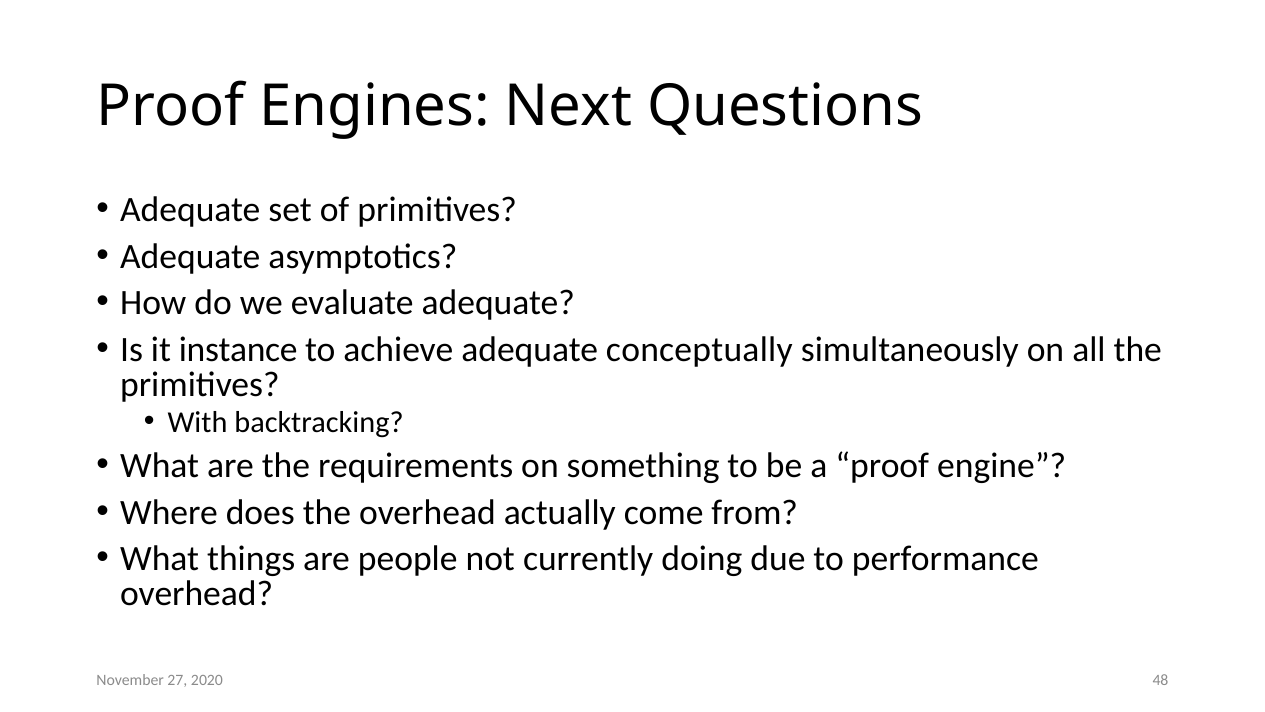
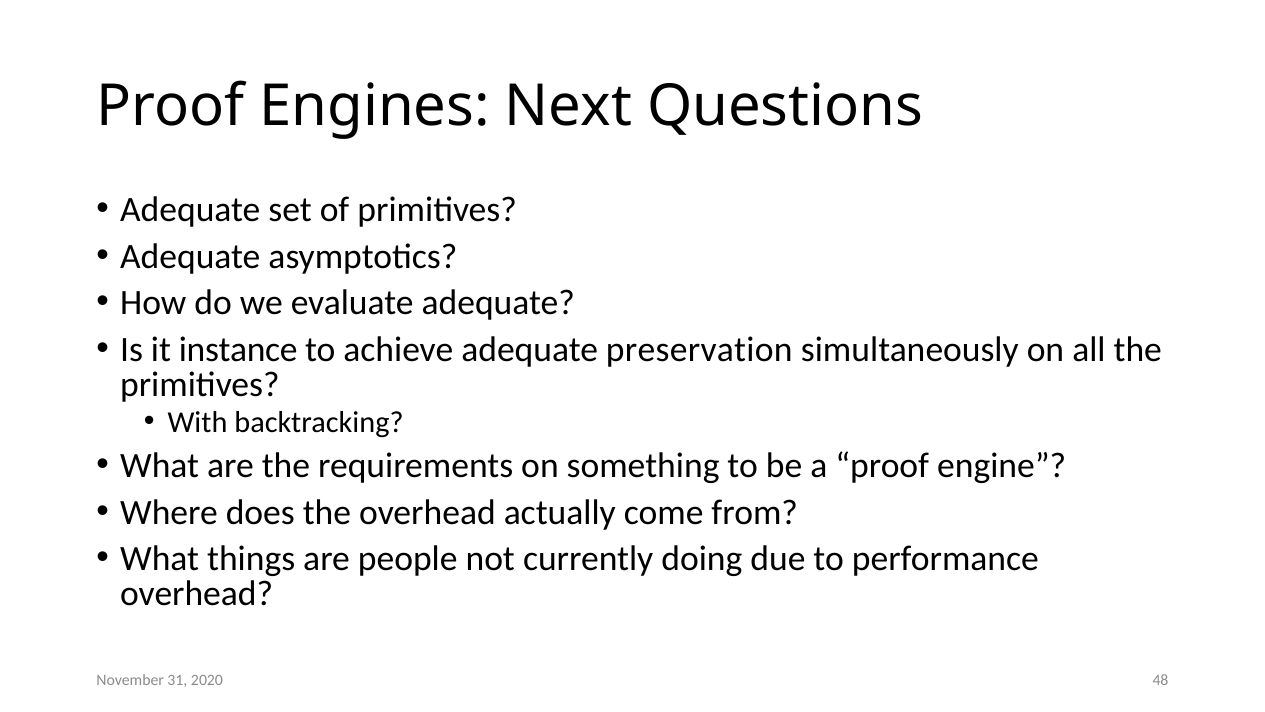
conceptually: conceptually -> preservation
27: 27 -> 31
